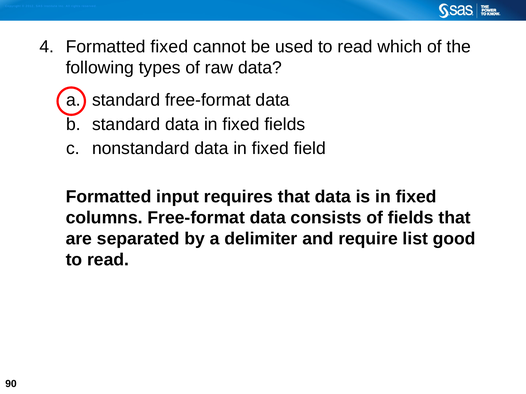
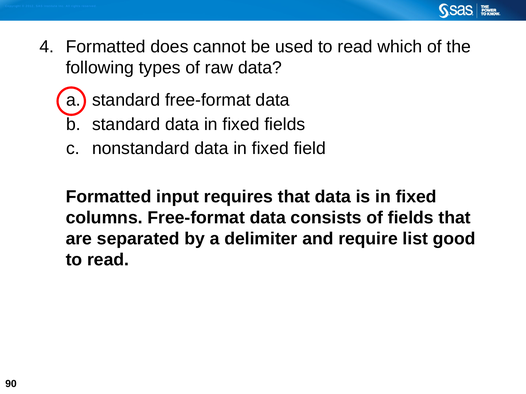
Formatted fixed: fixed -> does
